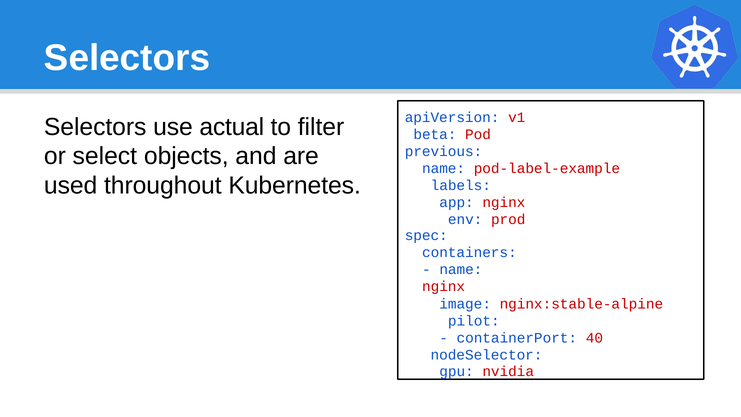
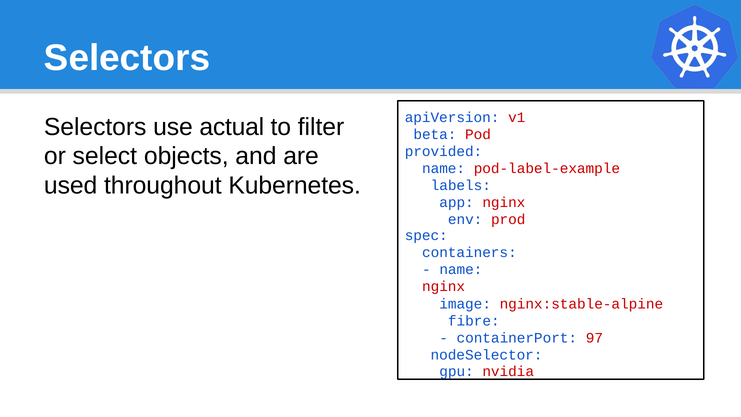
previous: previous -> provided
pilot: pilot -> fibre
40: 40 -> 97
